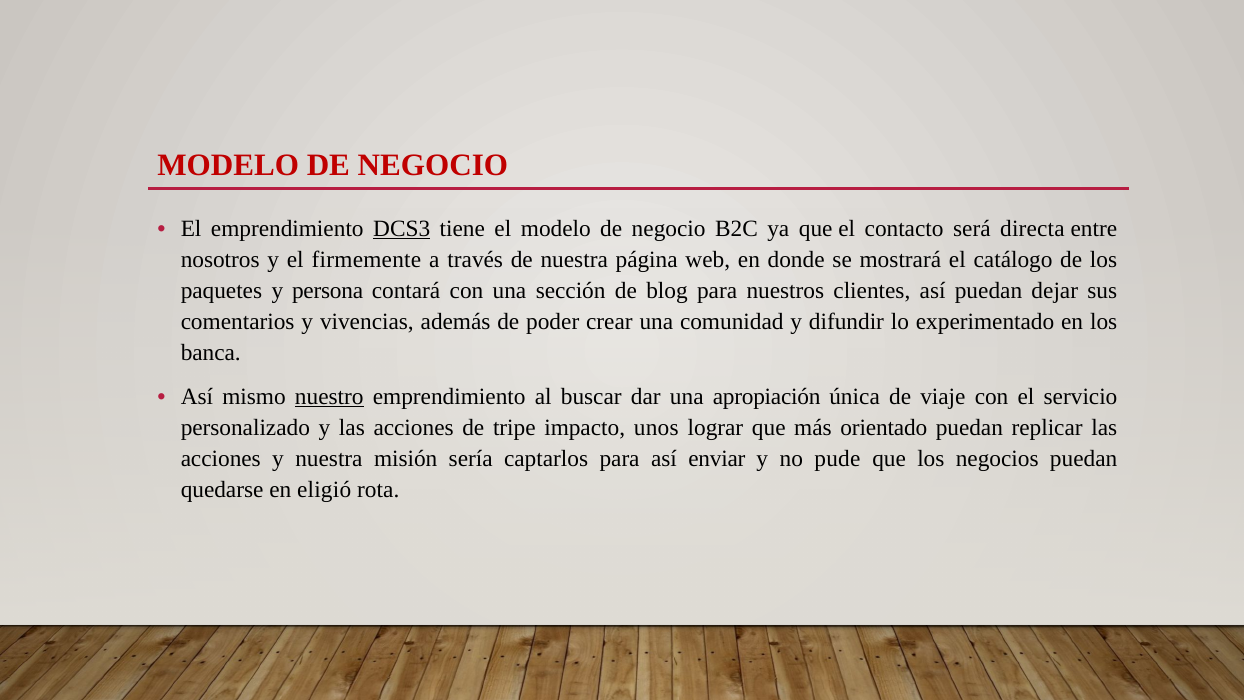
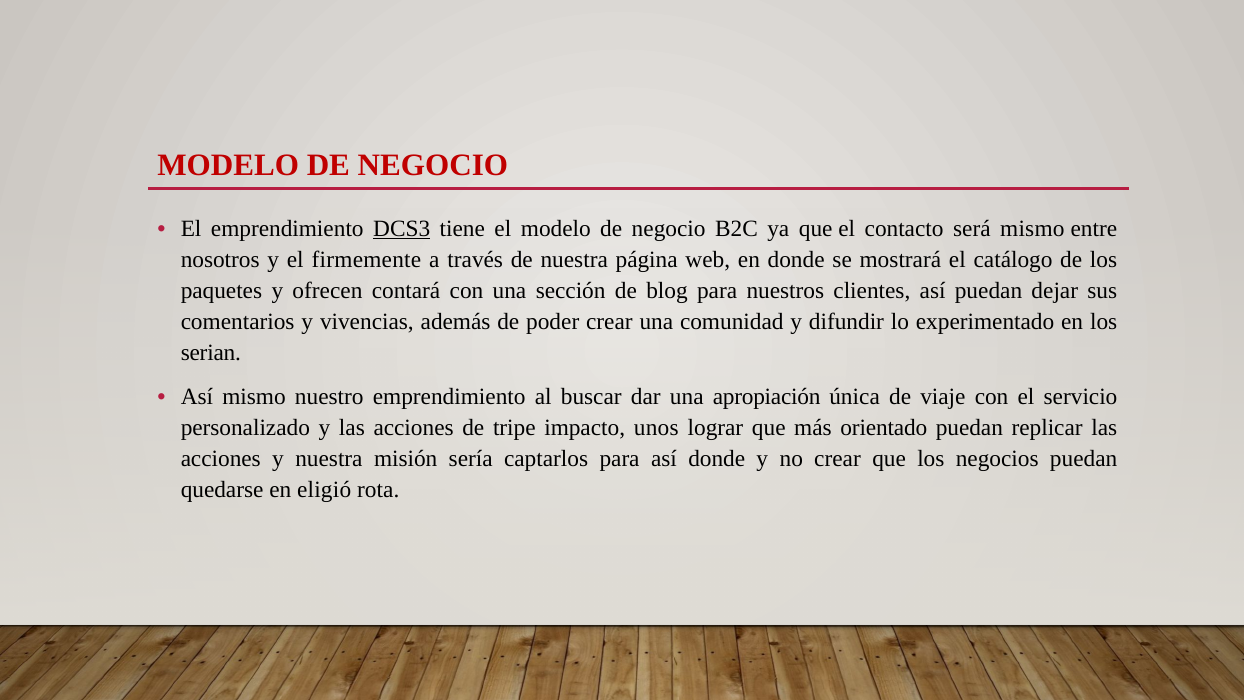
será directa: directa -> mismo
persona: persona -> ofrecen
banca: banca -> serian
nuestro underline: present -> none
así enviar: enviar -> donde
no pude: pude -> crear
